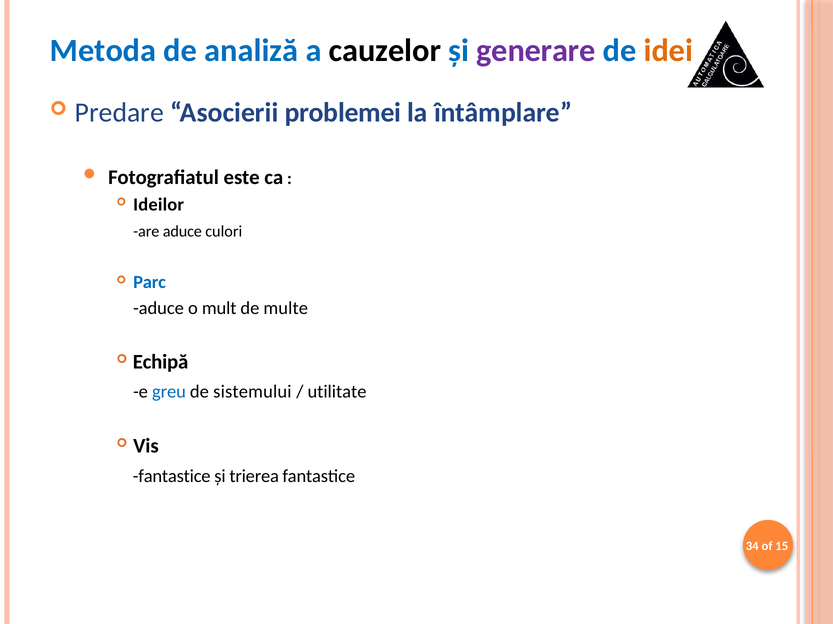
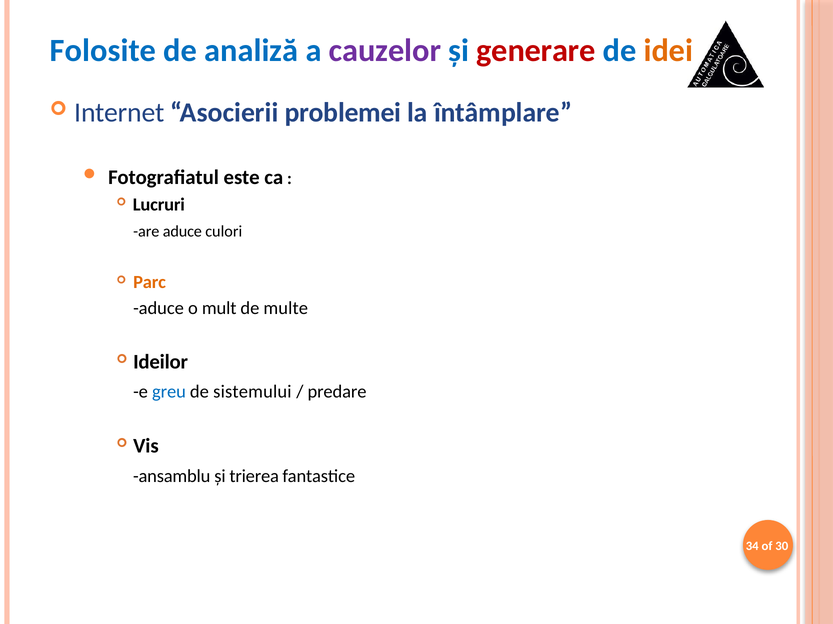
Metoda: Metoda -> Folosite
cauzelor colour: black -> purple
generare colour: purple -> red
Predare: Predare -> Internet
Ideilor: Ideilor -> Lucruri
Parc colour: blue -> orange
Echipă: Echipă -> Ideilor
utilitate: utilitate -> predare
fantastice at (172, 476): fantastice -> ansamblu
15: 15 -> 30
